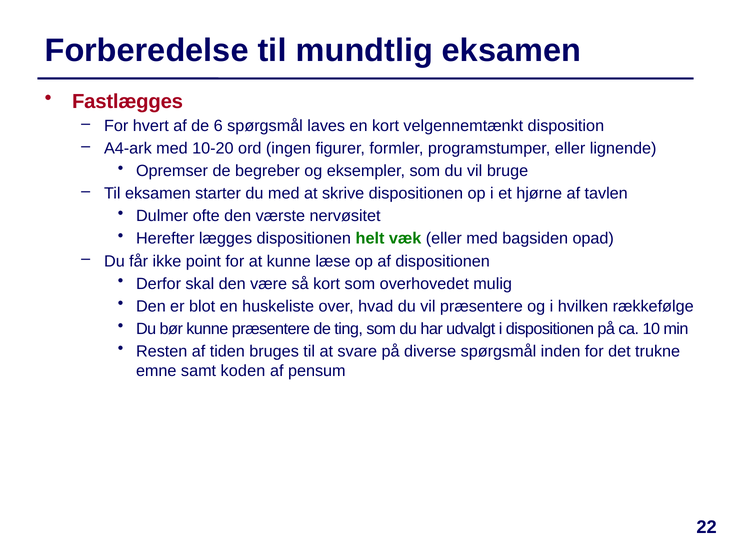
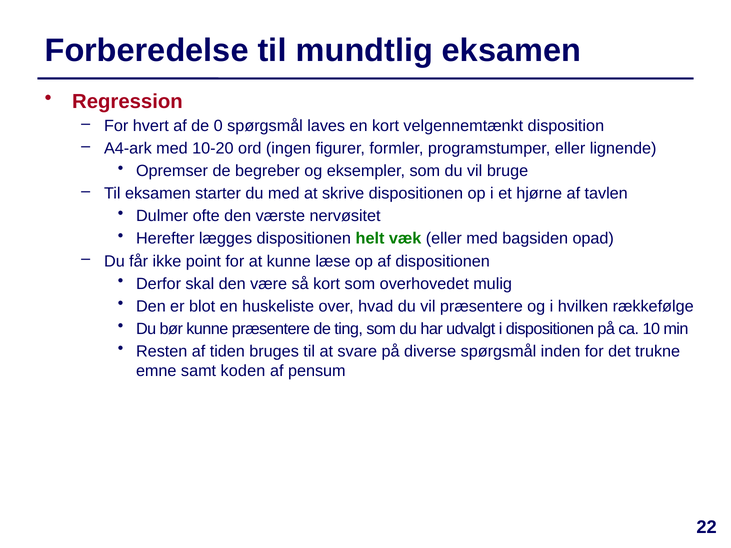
Fastlægges: Fastlægges -> Regression
6: 6 -> 0
